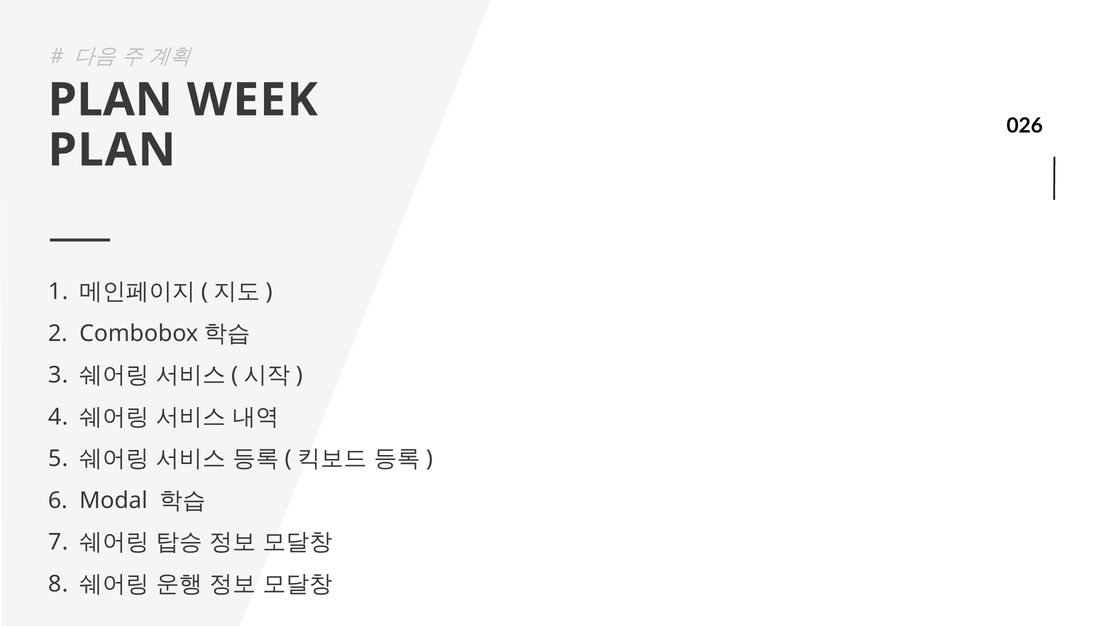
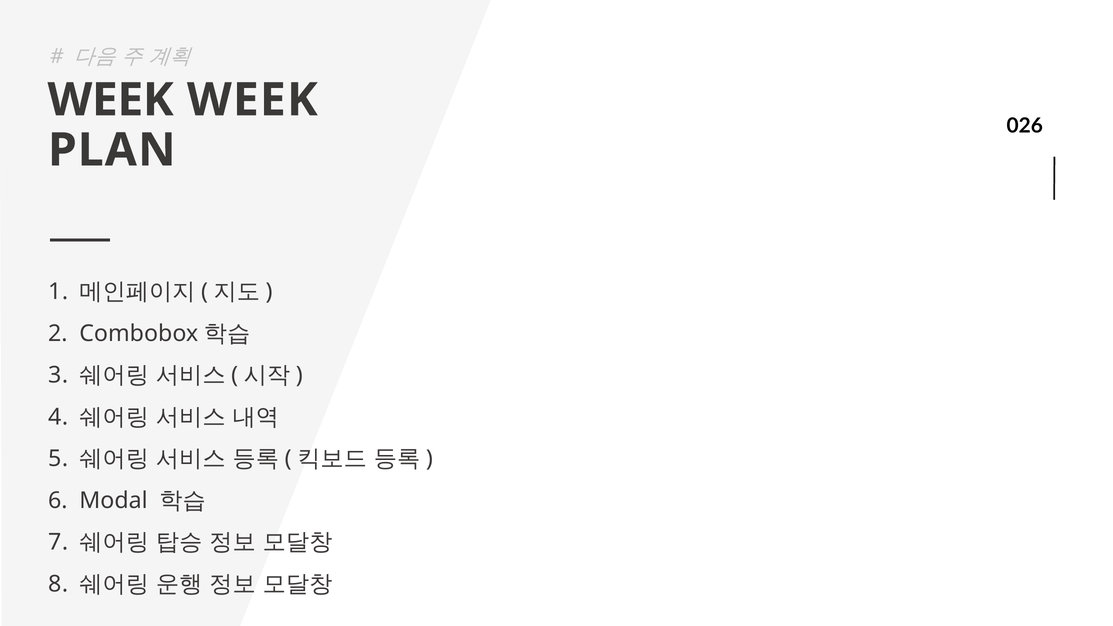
PLAN at (110, 100): PLAN -> WEEK
